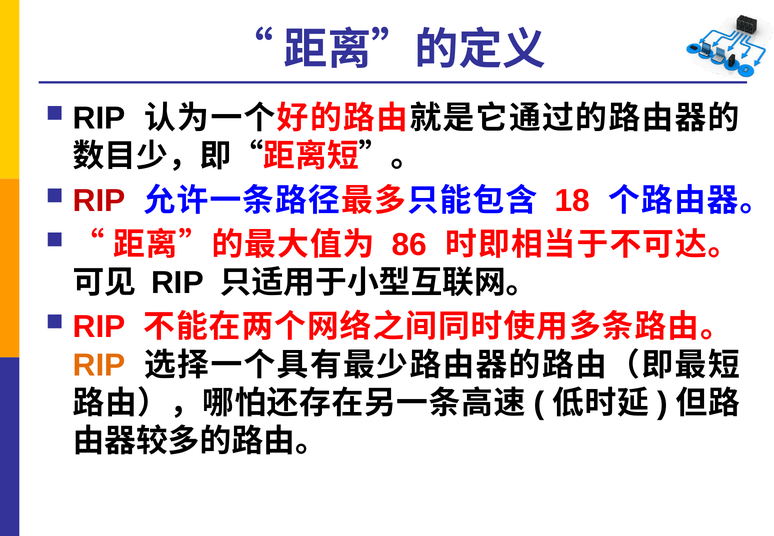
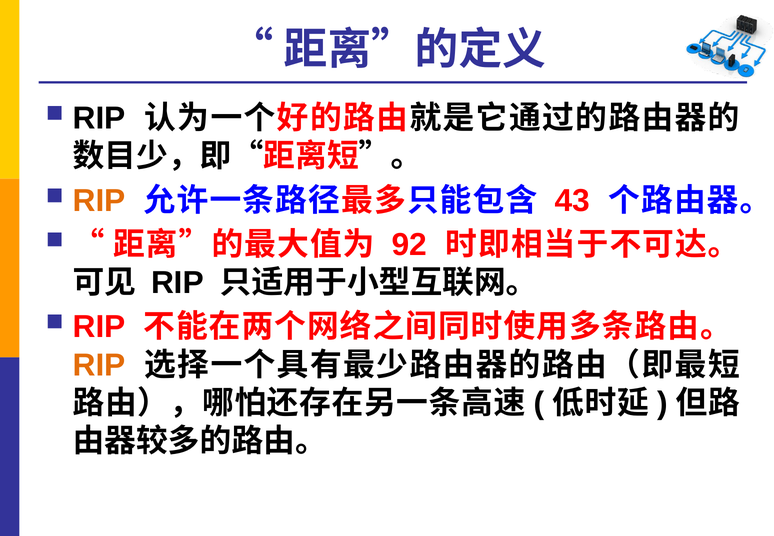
RIP at (99, 201) colour: red -> orange
18: 18 -> 43
86: 86 -> 92
